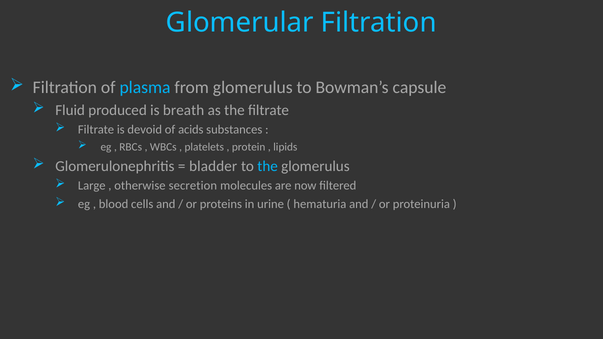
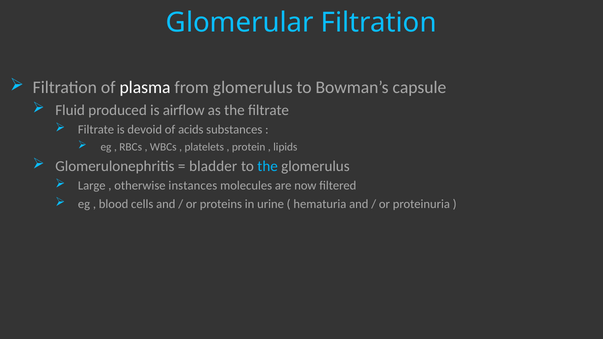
plasma colour: light blue -> white
breath: breath -> airflow
secretion: secretion -> instances
